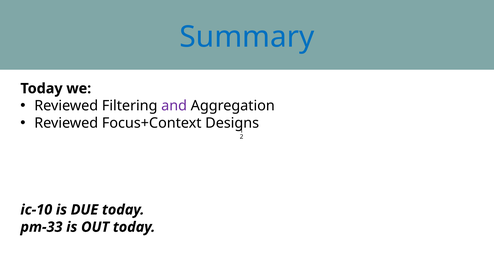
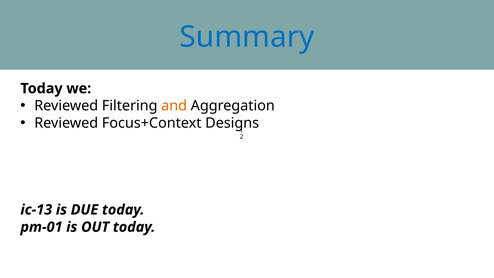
and colour: purple -> orange
ic-10: ic-10 -> ic-13
pm-33: pm-33 -> pm-01
